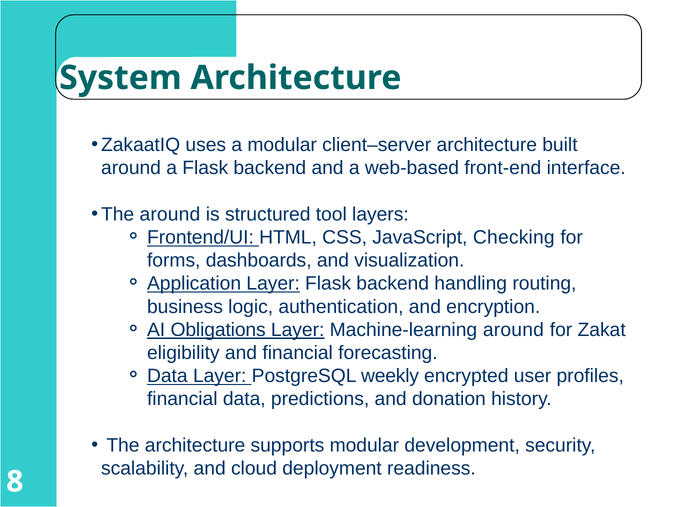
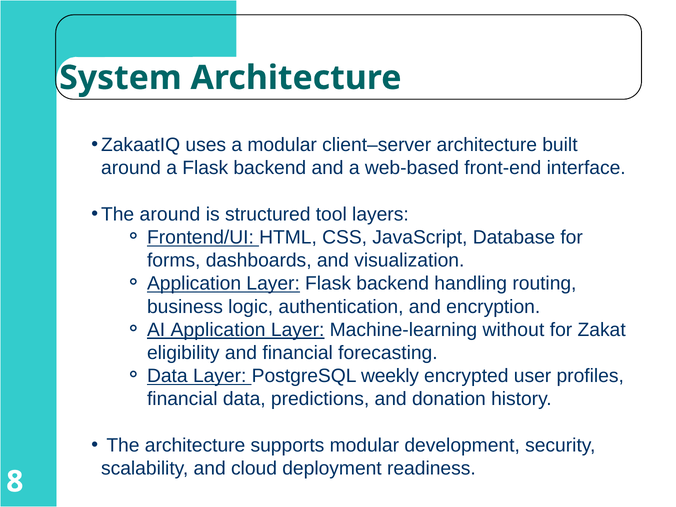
Checking: Checking -> Database
AI Obligations: Obligations -> Application
Machine-learning around: around -> without
